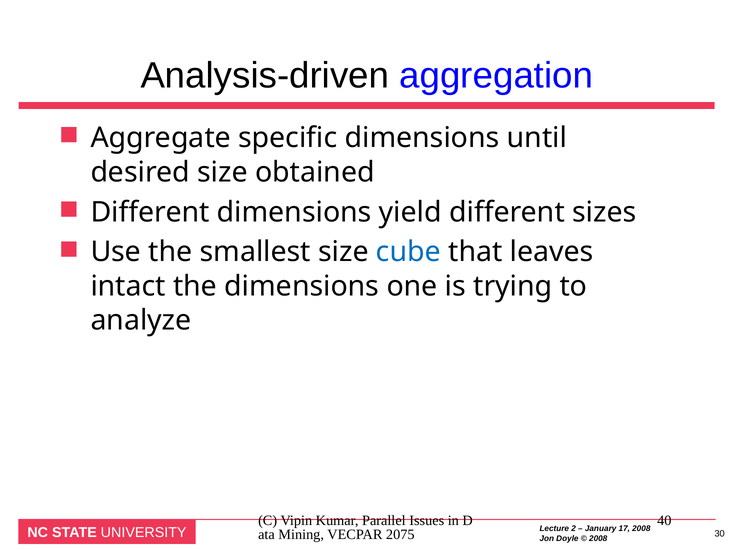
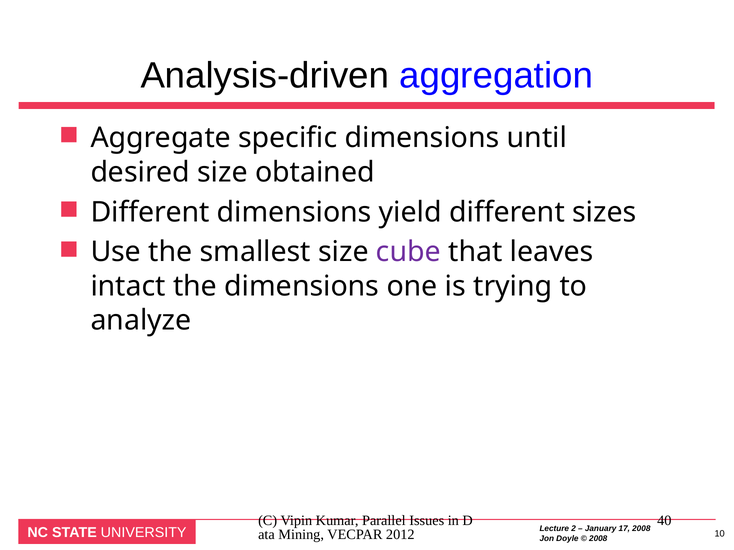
cube colour: blue -> purple
2075: 2075 -> 2012
30: 30 -> 10
